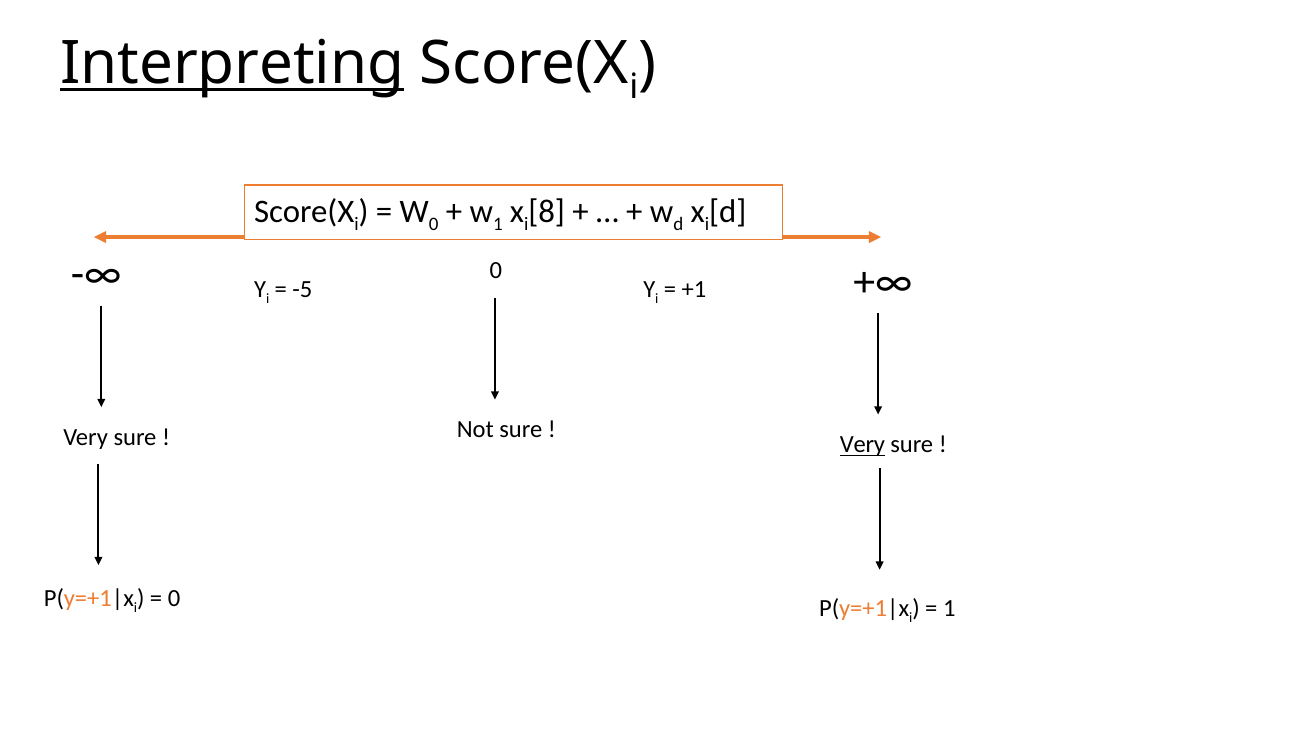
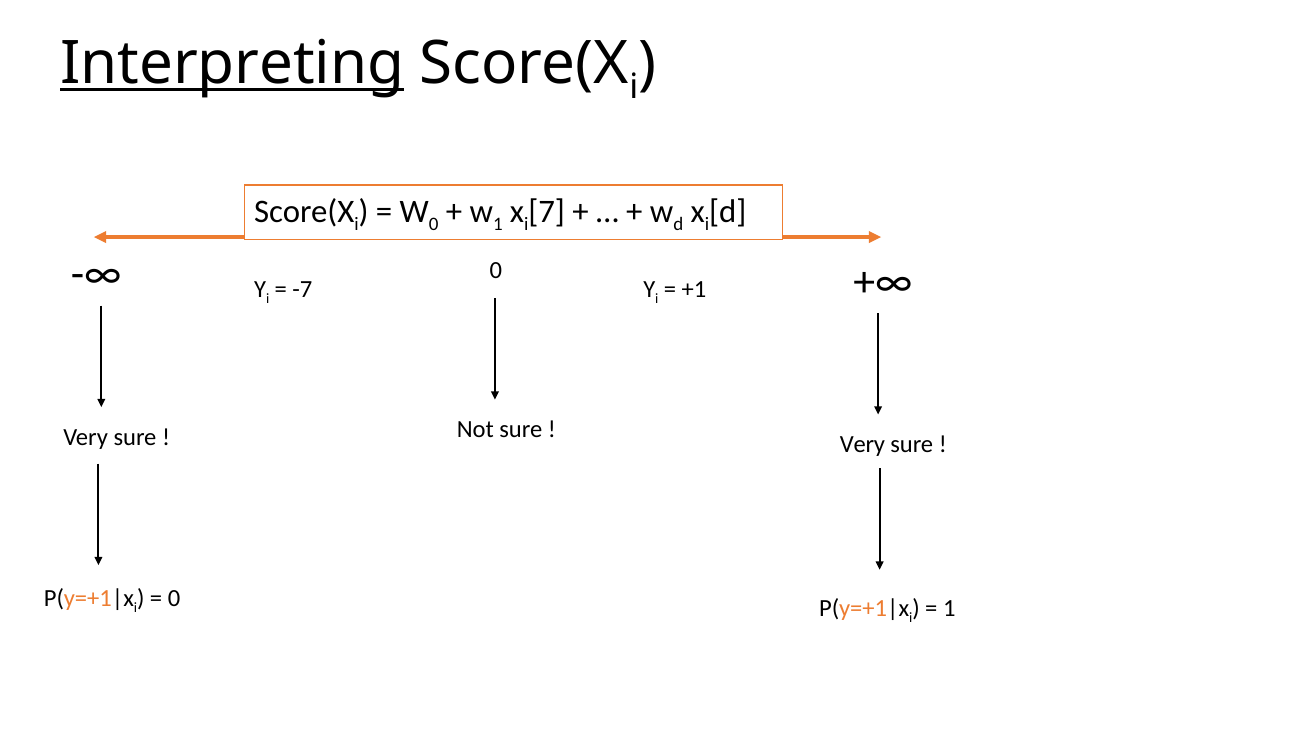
8: 8 -> 7
-5: -5 -> -7
Very at (863, 445) underline: present -> none
